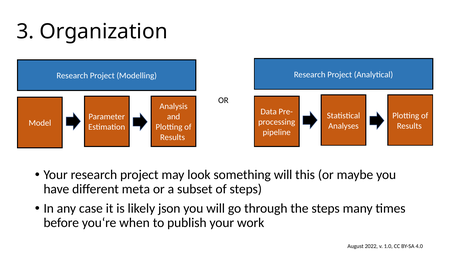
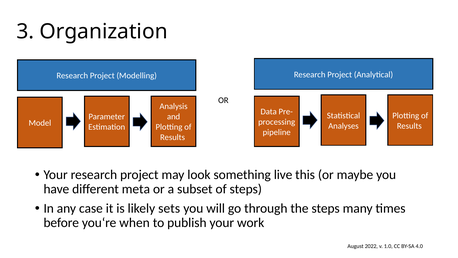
something will: will -> live
json: json -> sets
